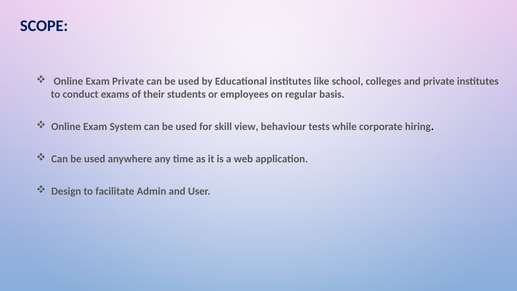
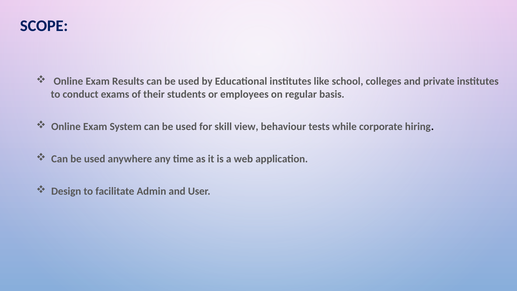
Exam Private: Private -> Results
